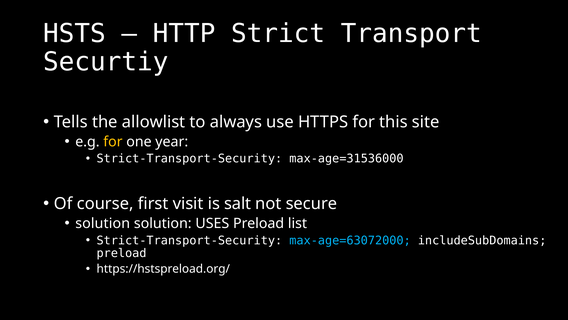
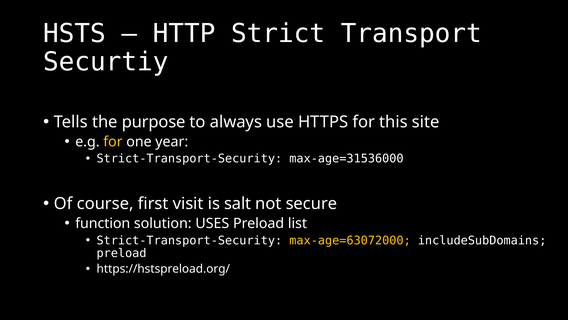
allowlist: allowlist -> purpose
solution at (103, 223): solution -> function
max-age=63072000 colour: light blue -> yellow
